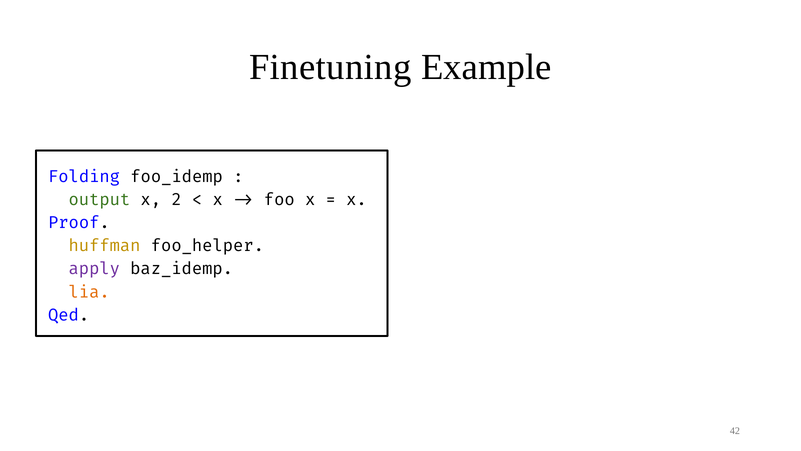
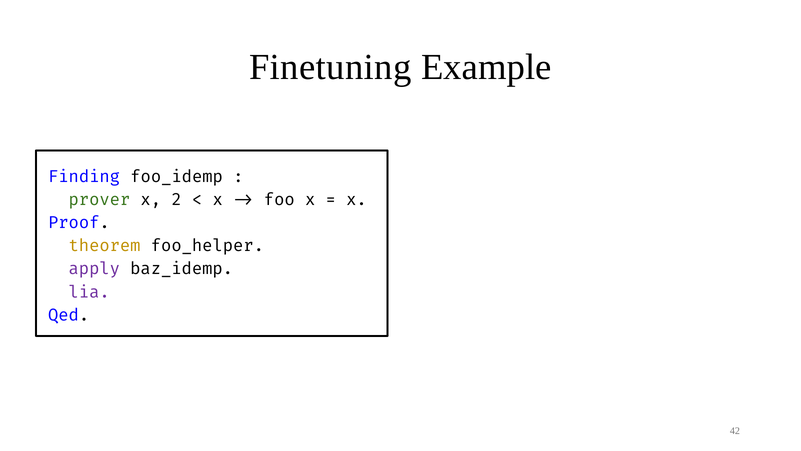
Folding: Folding -> Finding
output: output -> prover
huffman: huffman -> theorem
lia colour: orange -> purple
